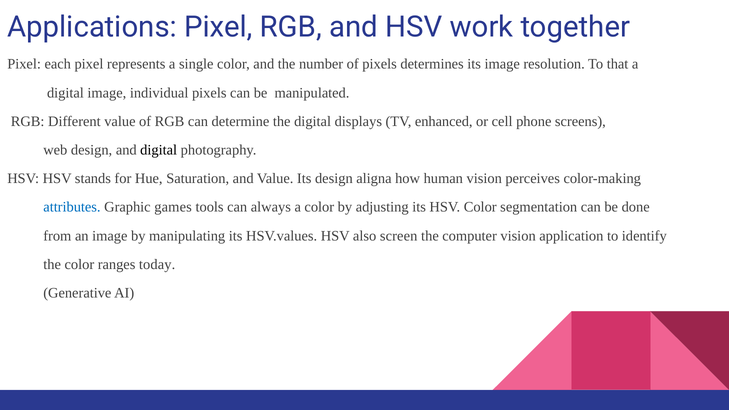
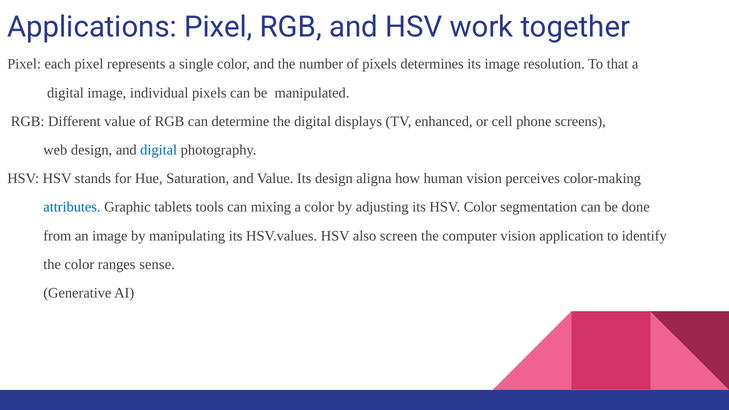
digital at (159, 150) colour: black -> blue
games: games -> tablets
always: always -> mixing
today: today -> sense
